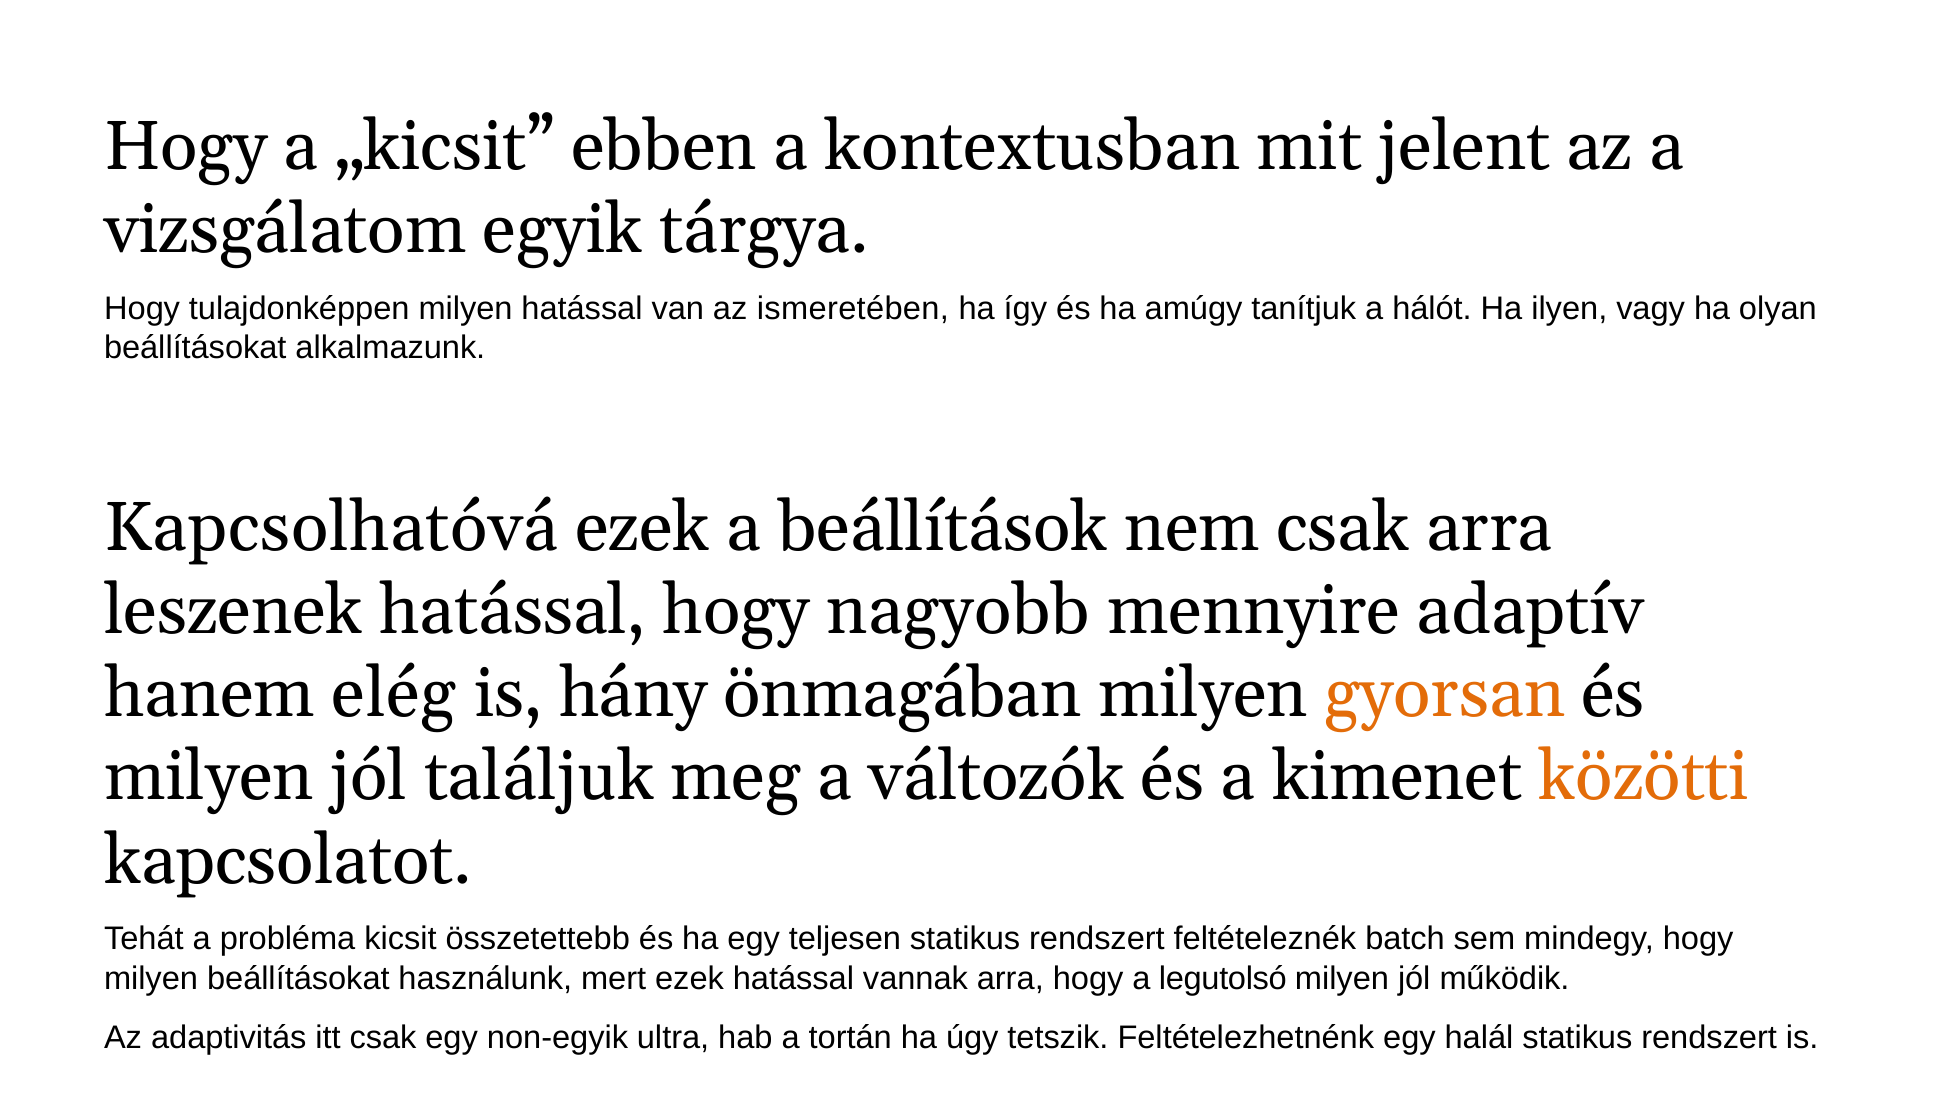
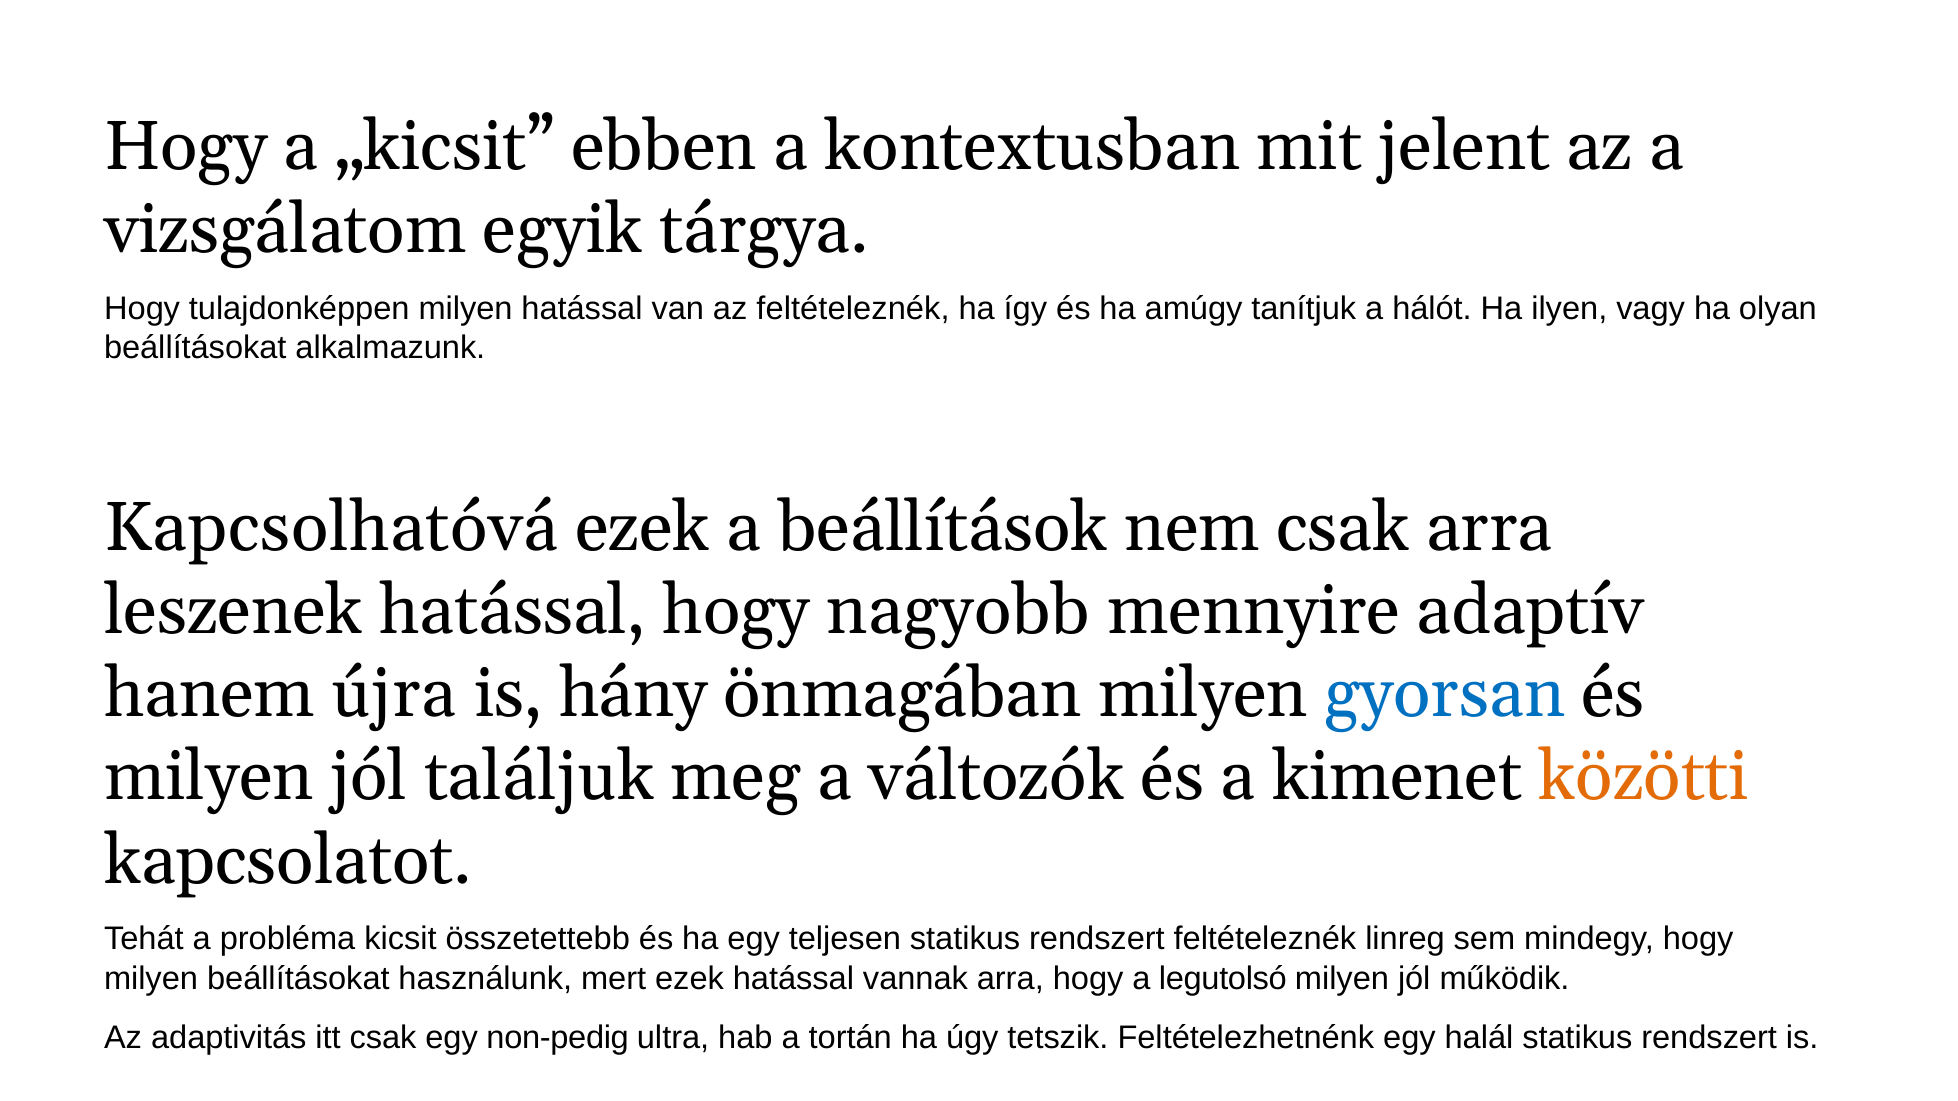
az ismeretében: ismeretében -> feltételeznék
elég: elég -> újra
gyorsan colour: orange -> blue
batch: batch -> linreg
non-egyik: non-egyik -> non-pedig
